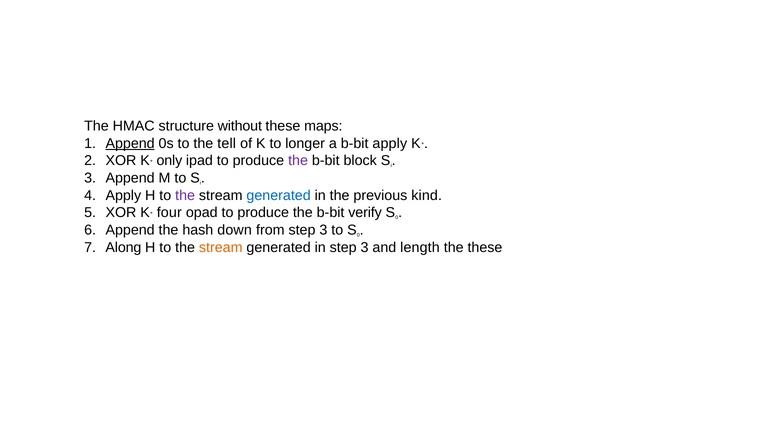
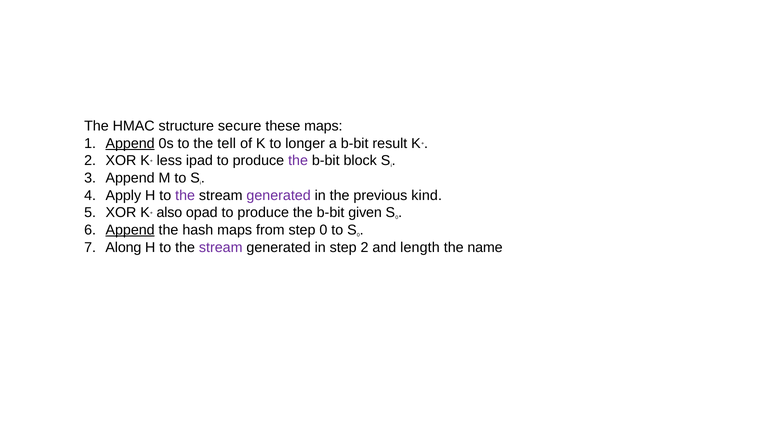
without: without -> secure
b-bit apply: apply -> result
only: only -> less
generated at (279, 195) colour: blue -> purple
four: four -> also
verify: verify -> given
Append at (130, 230) underline: none -> present
hash down: down -> maps
from step 3: 3 -> 0
stream at (221, 247) colour: orange -> purple
in step 3: 3 -> 2
the these: these -> name
